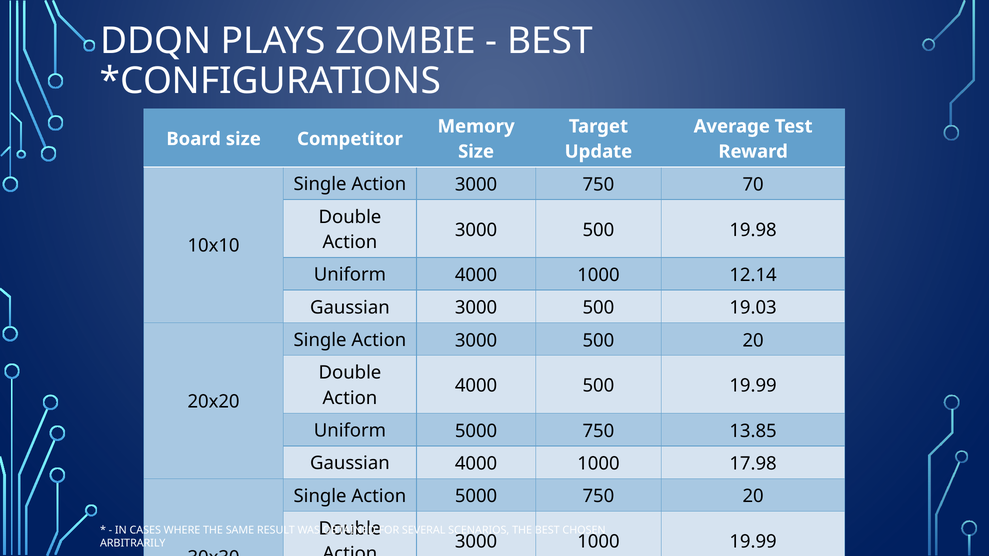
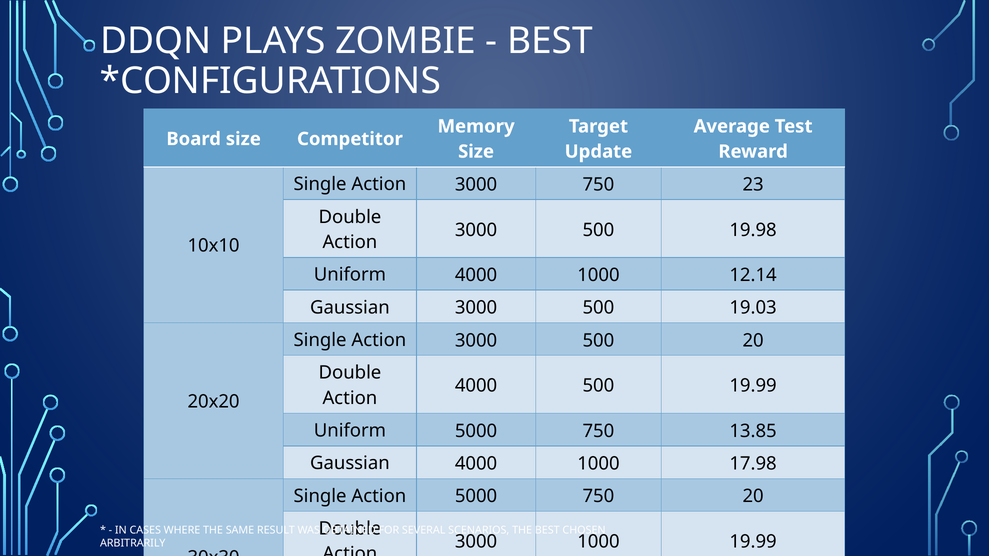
70: 70 -> 23
